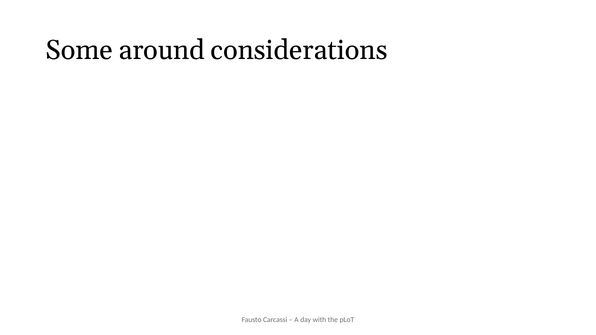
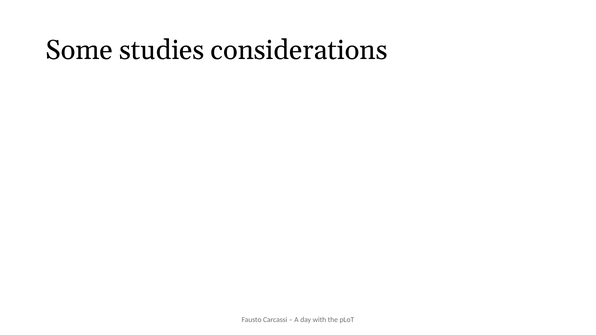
around: around -> studies
